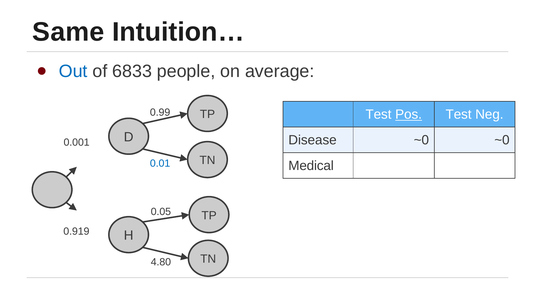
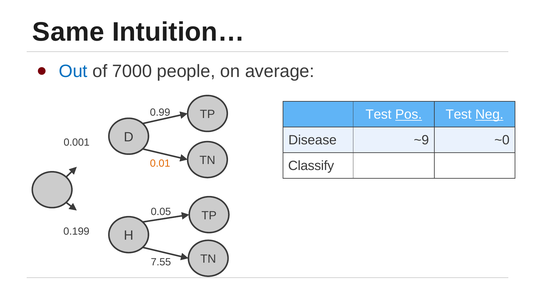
6833: 6833 -> 7000
Neg underline: none -> present
Disease ~0: ~0 -> ~9
0.01 colour: blue -> orange
Medical: Medical -> Classify
0.919: 0.919 -> 0.199
4.80: 4.80 -> 7.55
